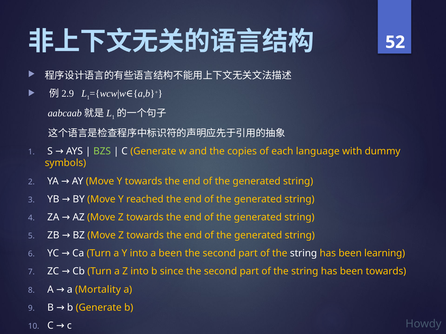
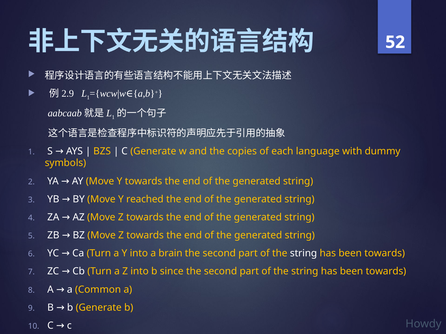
BZS colour: light green -> yellow
a been: been -> brain
learning at (385, 254): learning -> towards
Mortality: Mortality -> Common
